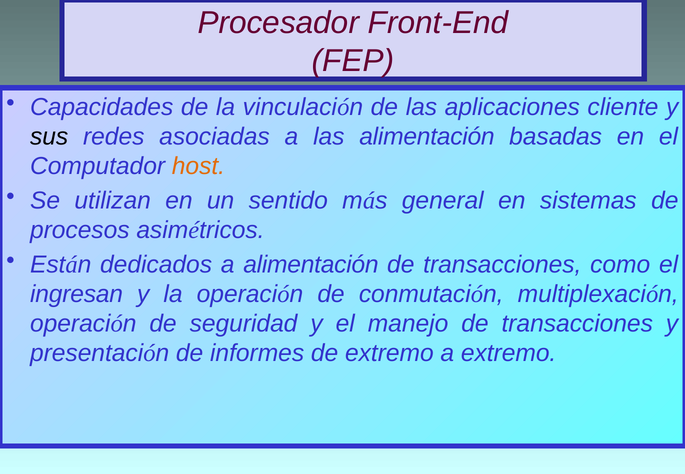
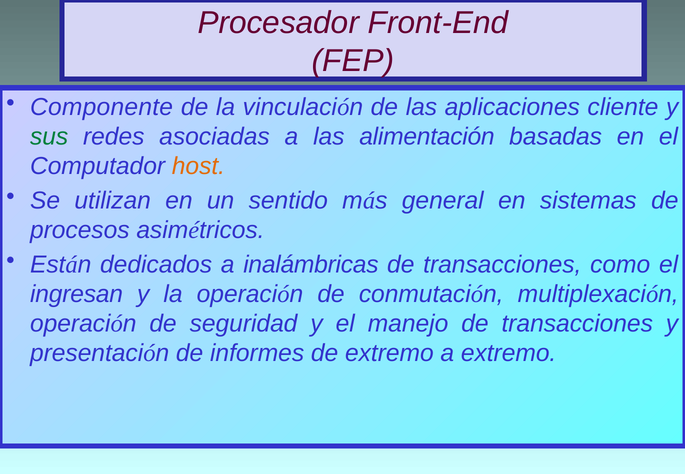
Capacidades: Capacidades -> Componente
sus colour: black -> green
a alimentación: alimentación -> inalámbricas
